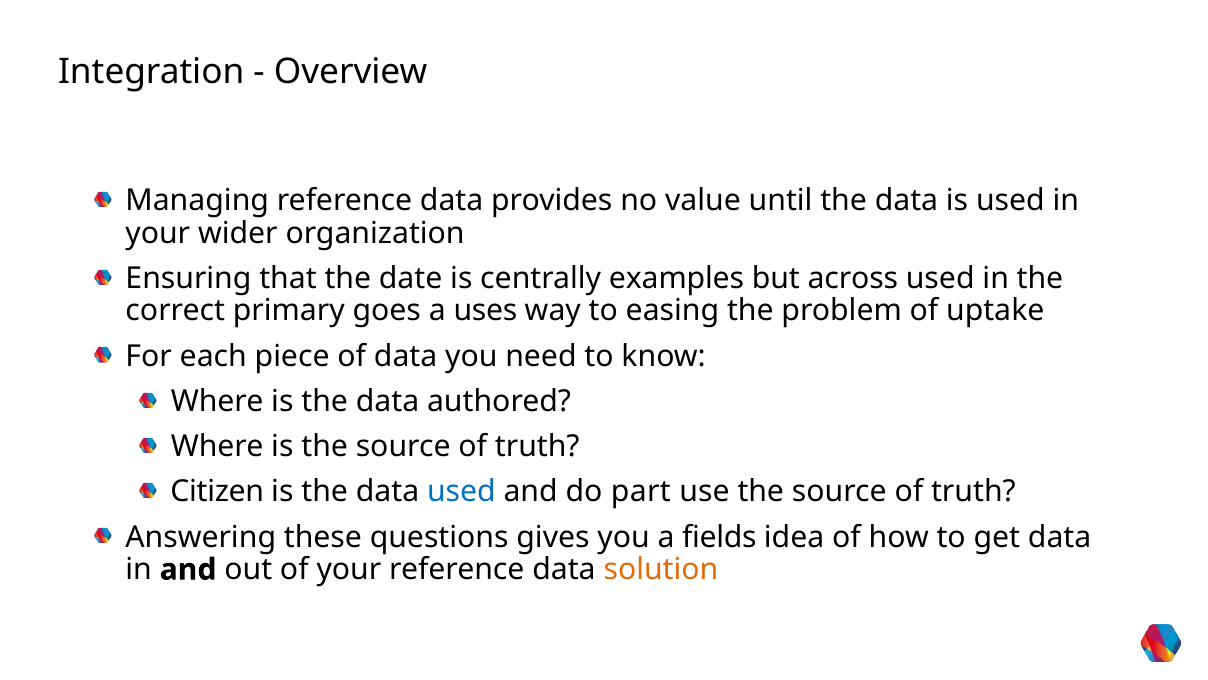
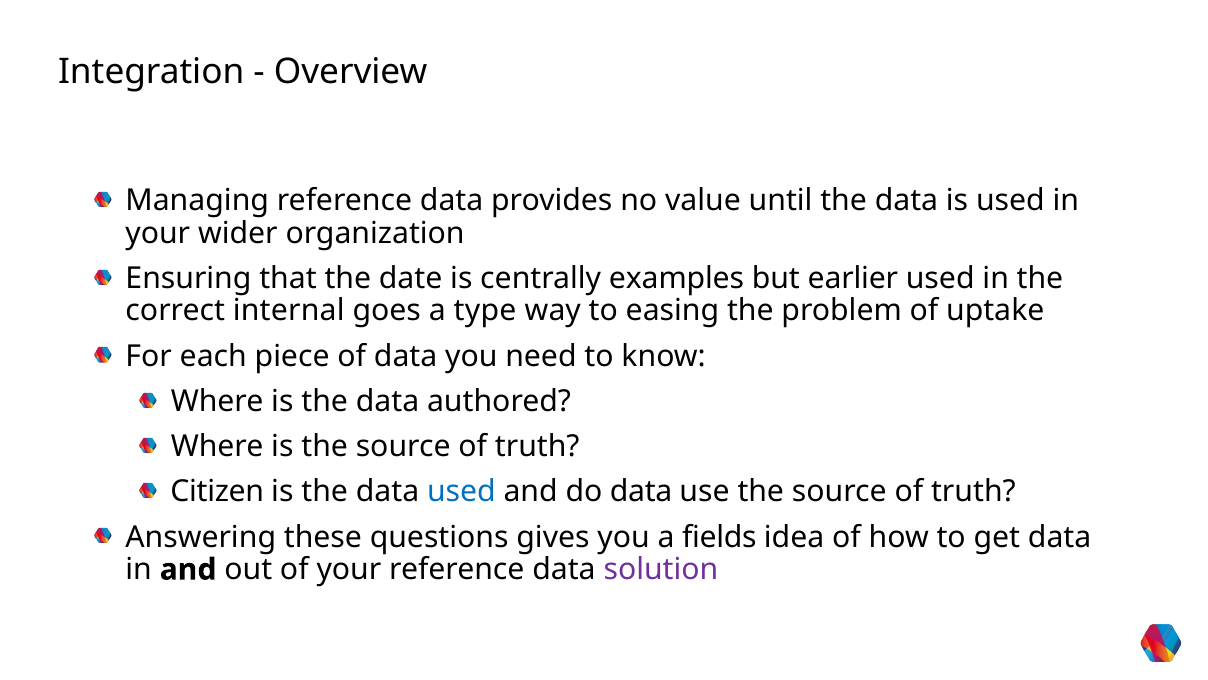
across: across -> earlier
primary: primary -> internal
uses: uses -> type
do part: part -> data
solution colour: orange -> purple
